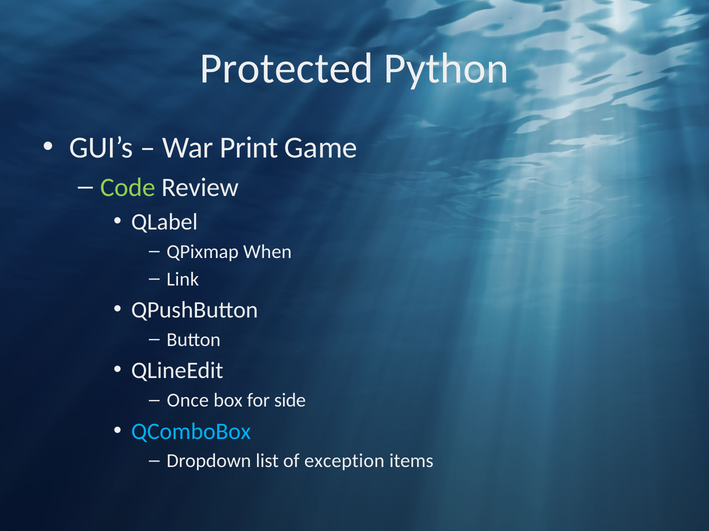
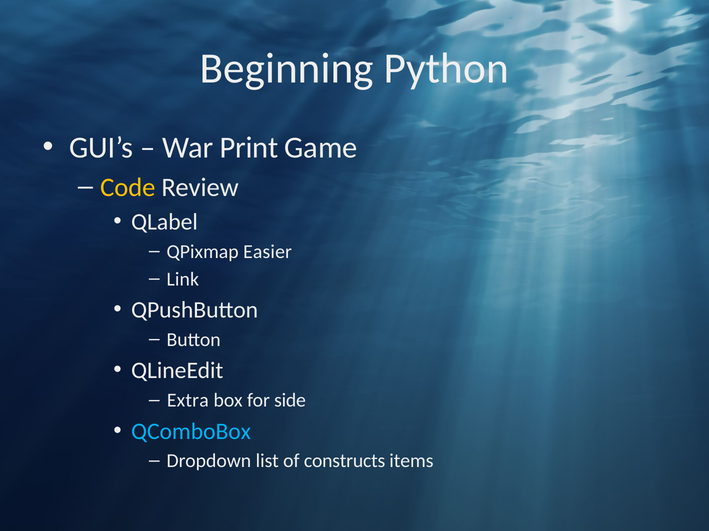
Protected: Protected -> Beginning
Code colour: light green -> yellow
When: When -> Easier
Once: Once -> Extra
exception: exception -> constructs
